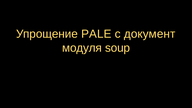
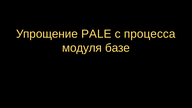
документ: документ -> процесса
soup: soup -> базе
